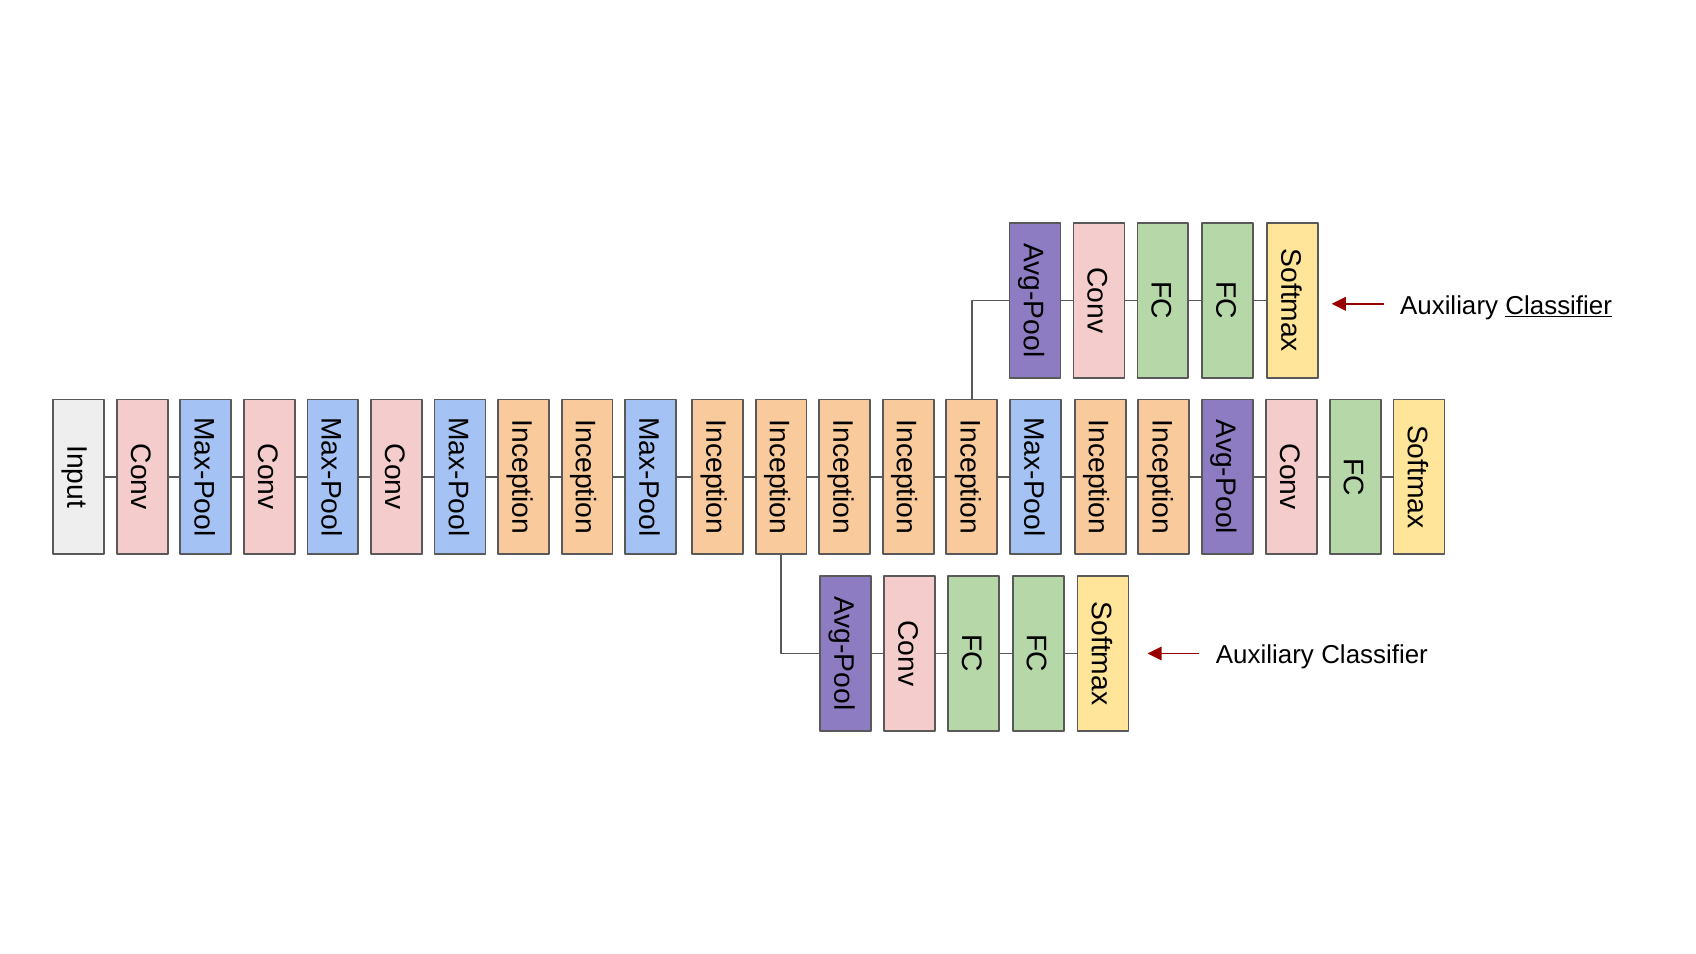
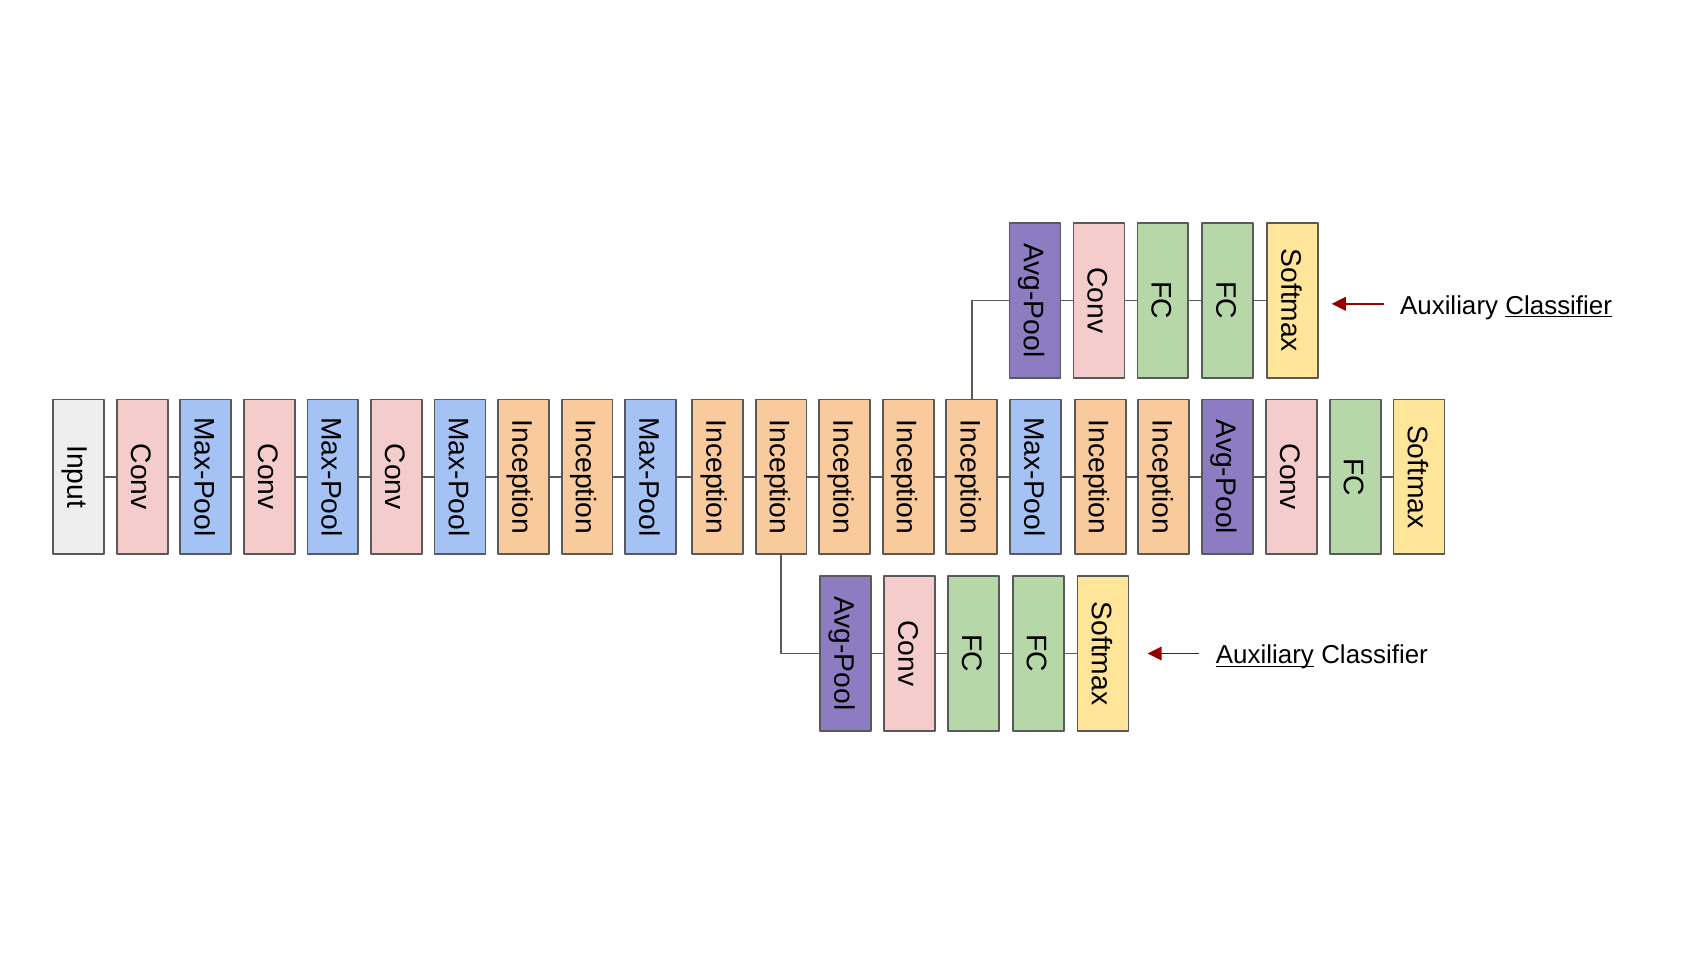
Auxiliary at (1265, 655) underline: none -> present
